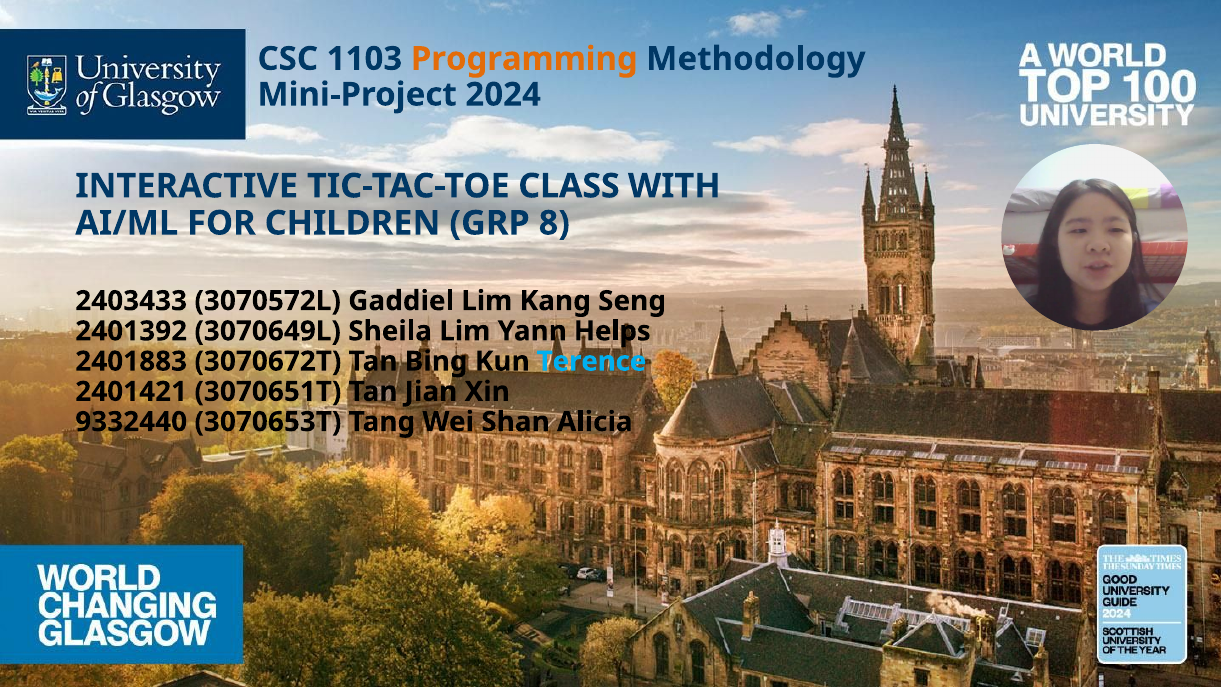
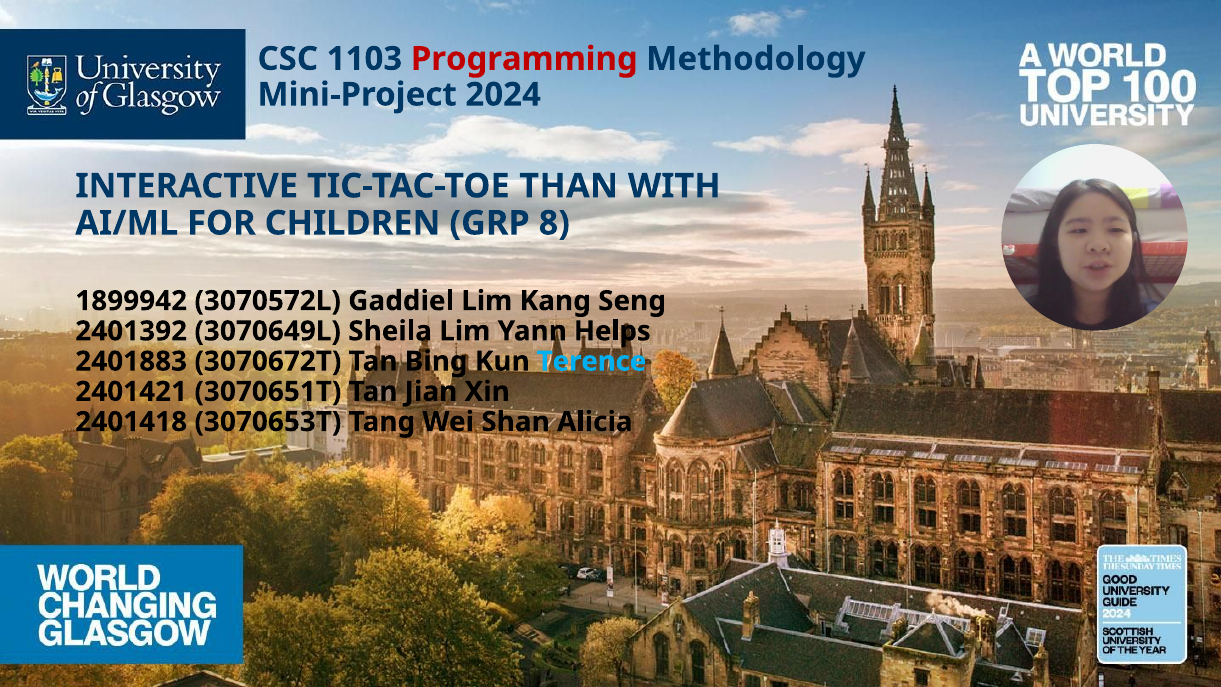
Programming colour: orange -> red
CLASS: CLASS -> THAN
2403433: 2403433 -> 1899942
9332440: 9332440 -> 2401418
